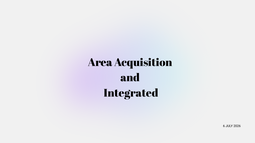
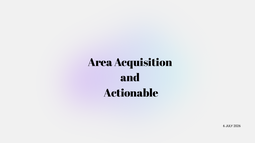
Integrated: Integrated -> Actionable
